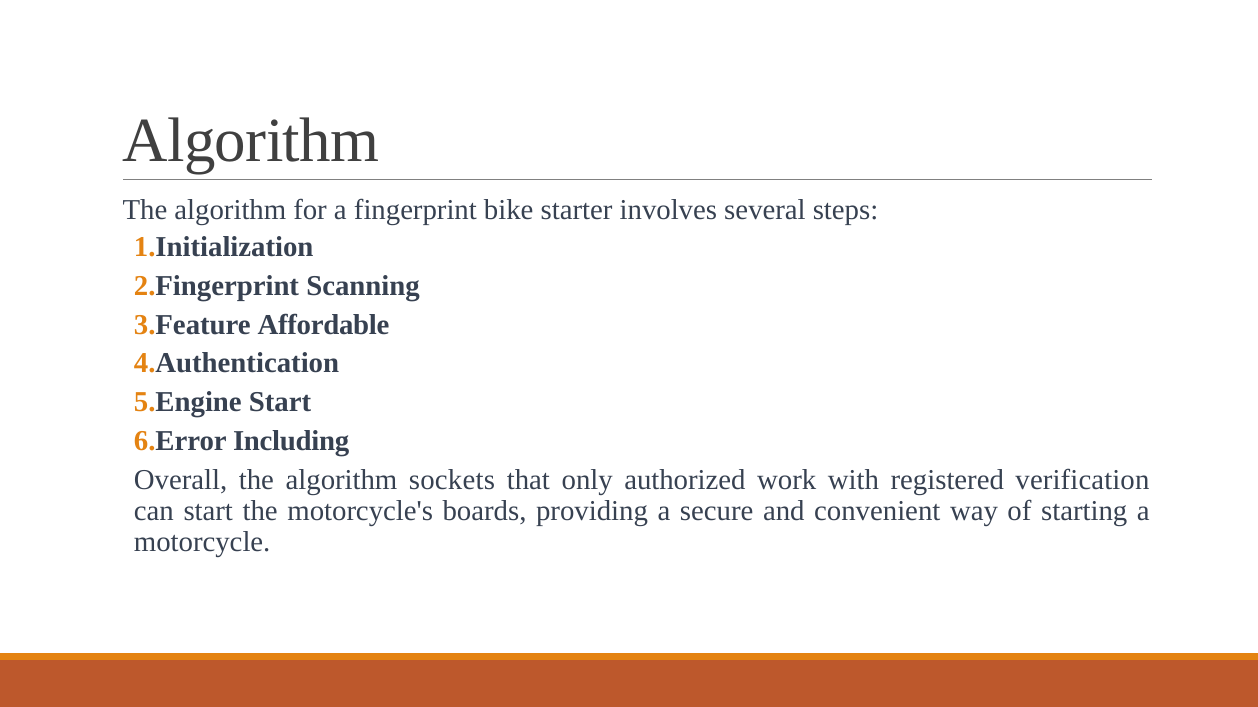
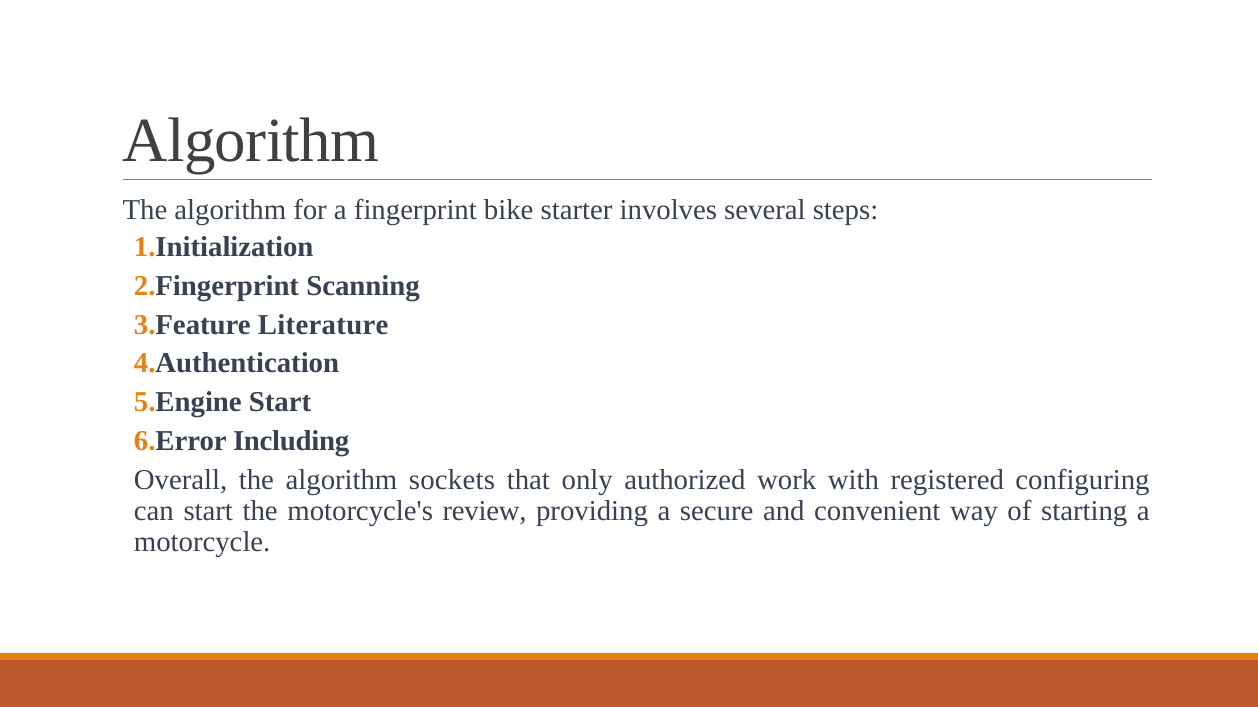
Affordable: Affordable -> Literature
verification: verification -> configuring
boards: boards -> review
